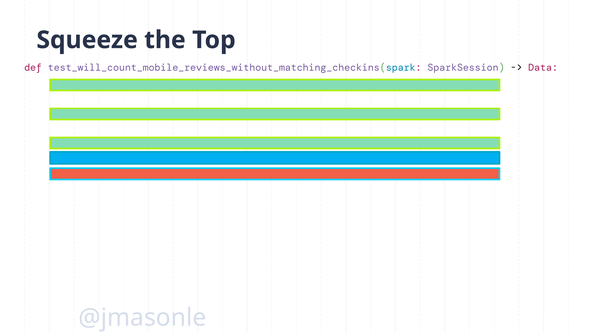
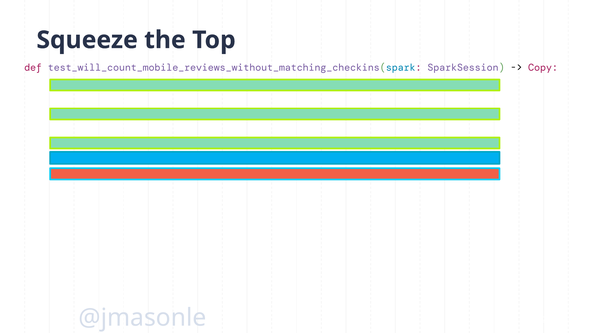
Data: Data -> Copy
